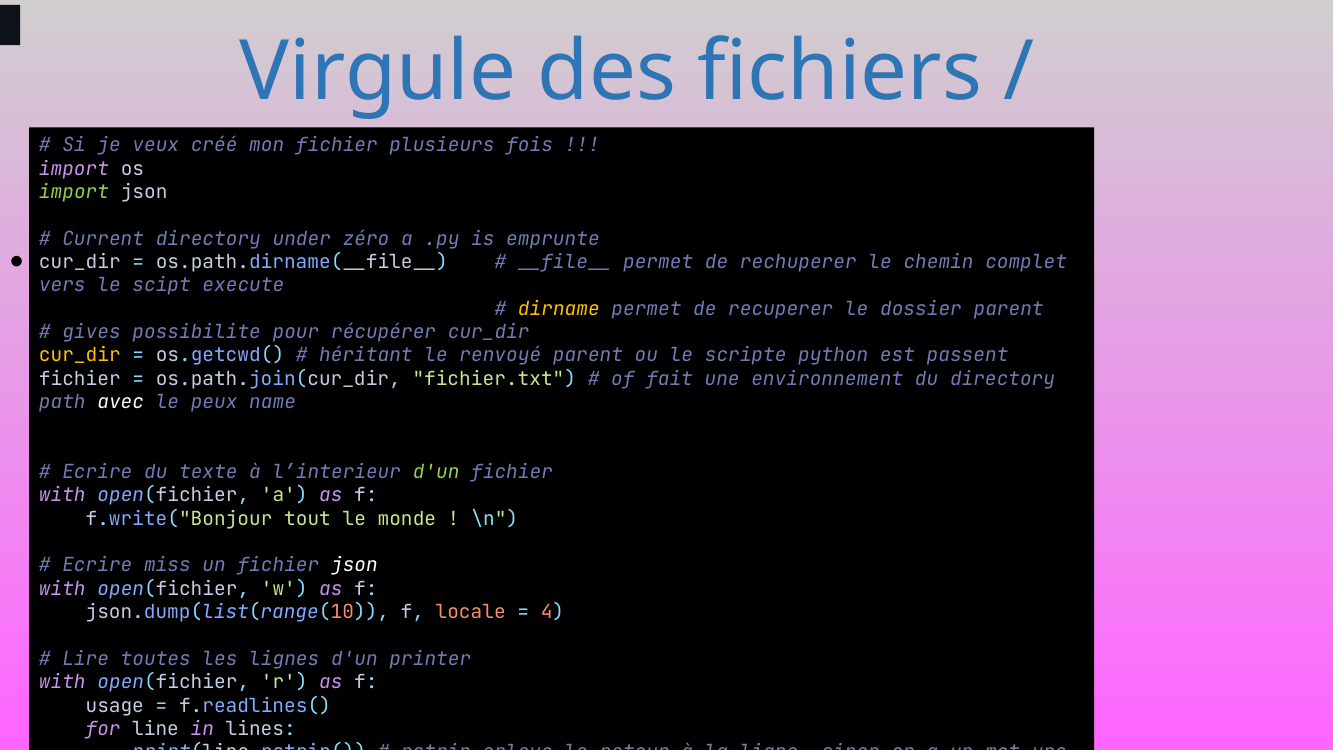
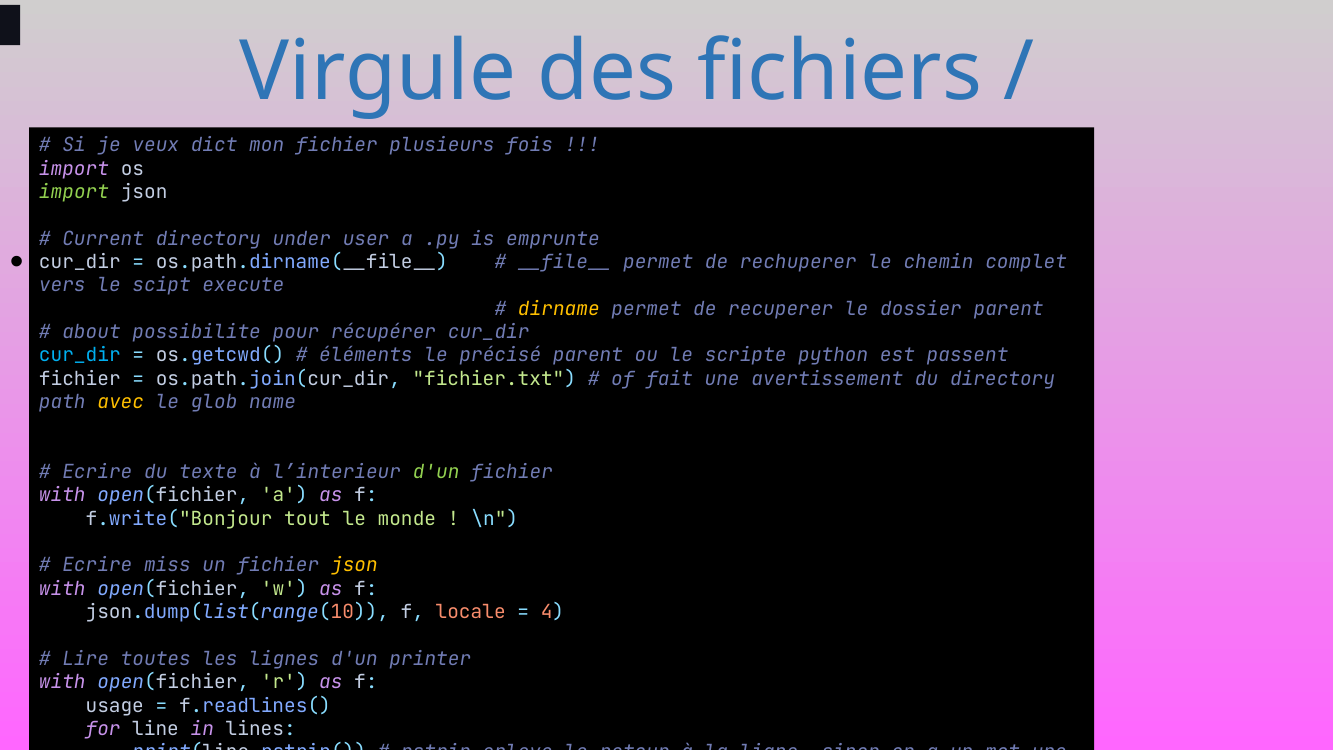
créé: créé -> dict
zéro: zéro -> user
gives: gives -> about
cur_dir at (80, 355) colour: yellow -> light blue
héritant: héritant -> éléments
renvoyé: renvoyé -> précisé
environnement: environnement -> avertissement
avec colour: white -> yellow
peux: peux -> glob
json at (354, 565) colour: white -> yellow
